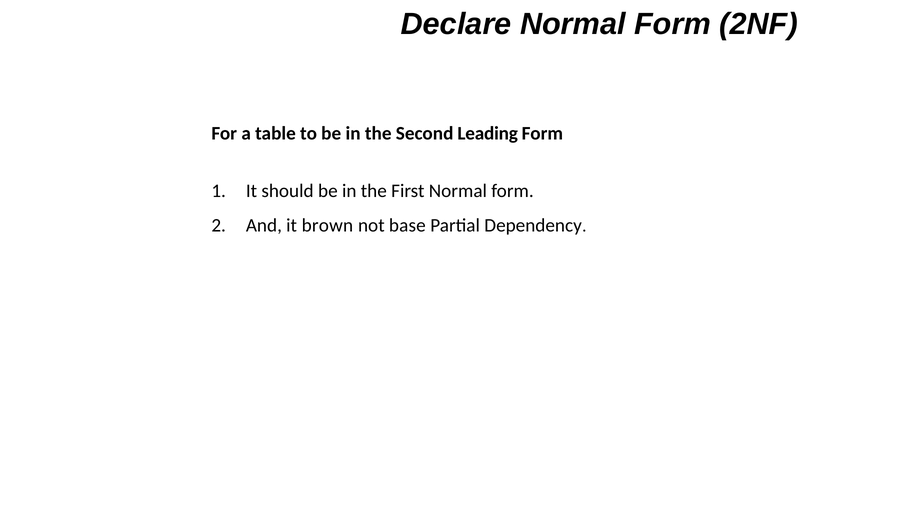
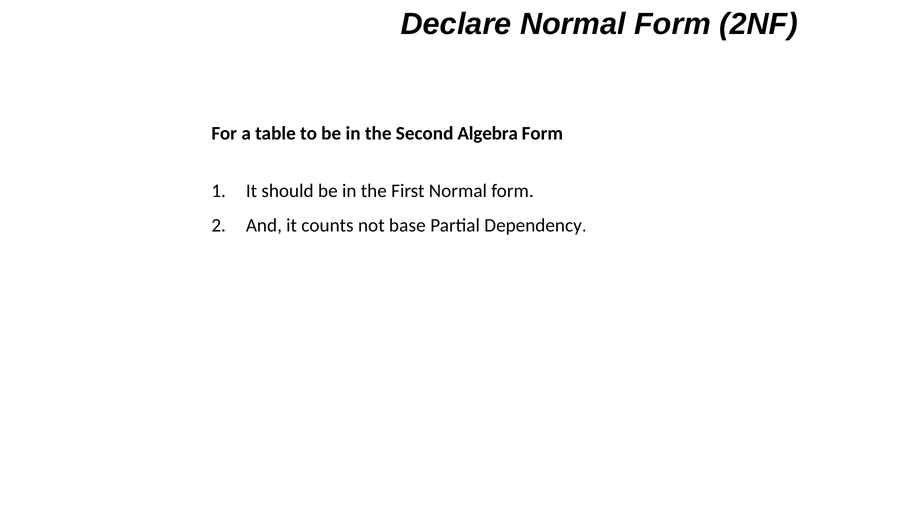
Leading: Leading -> Algebra
brown: brown -> counts
